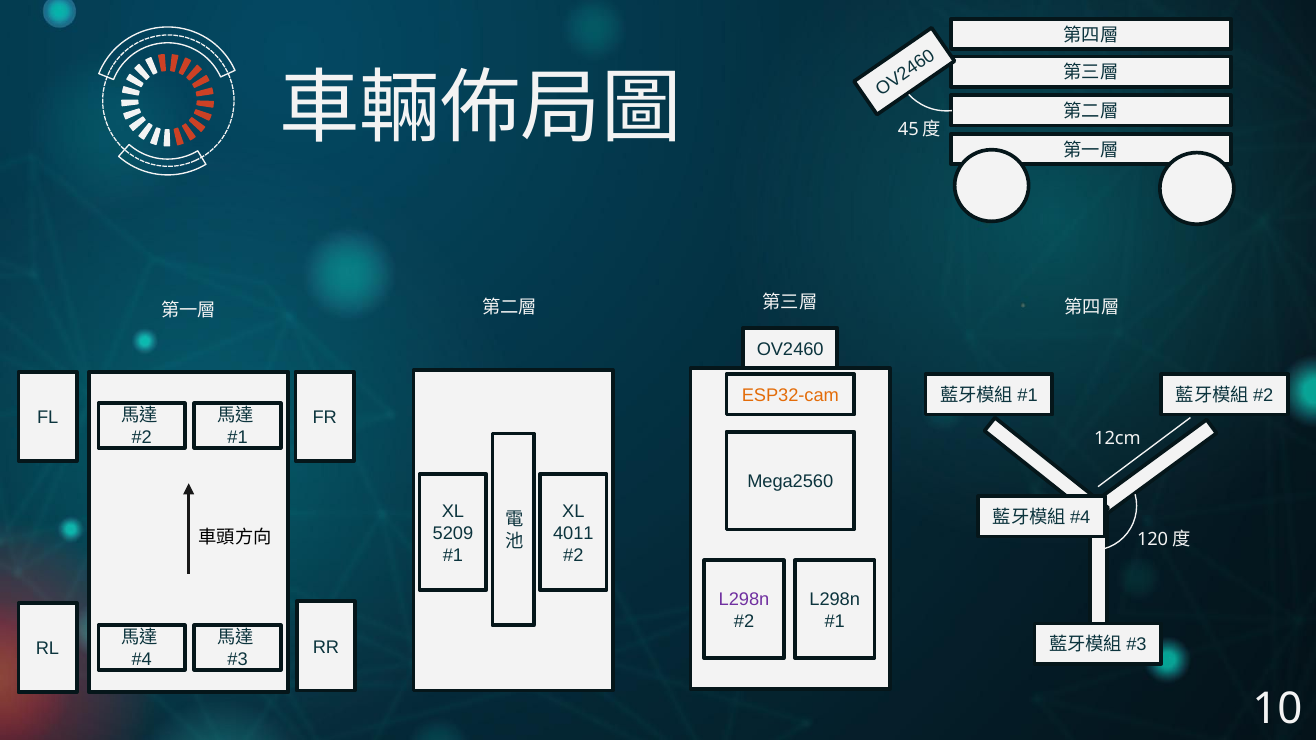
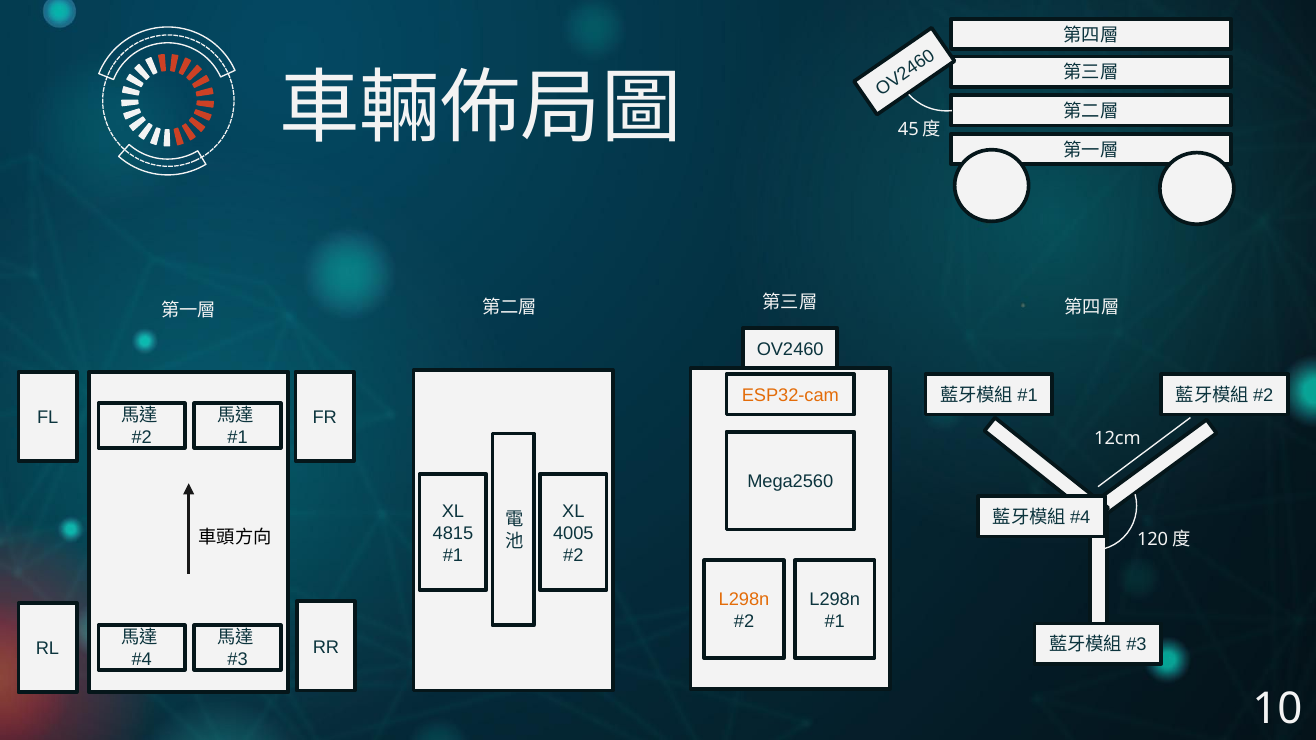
5209: 5209 -> 4815
4011: 4011 -> 4005
L298n at (744, 600) colour: purple -> orange
